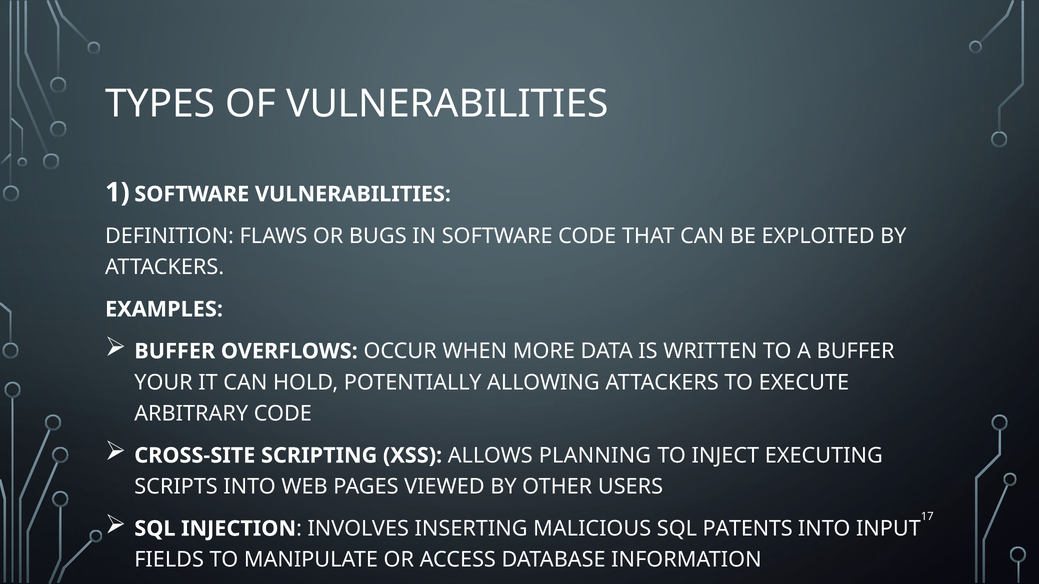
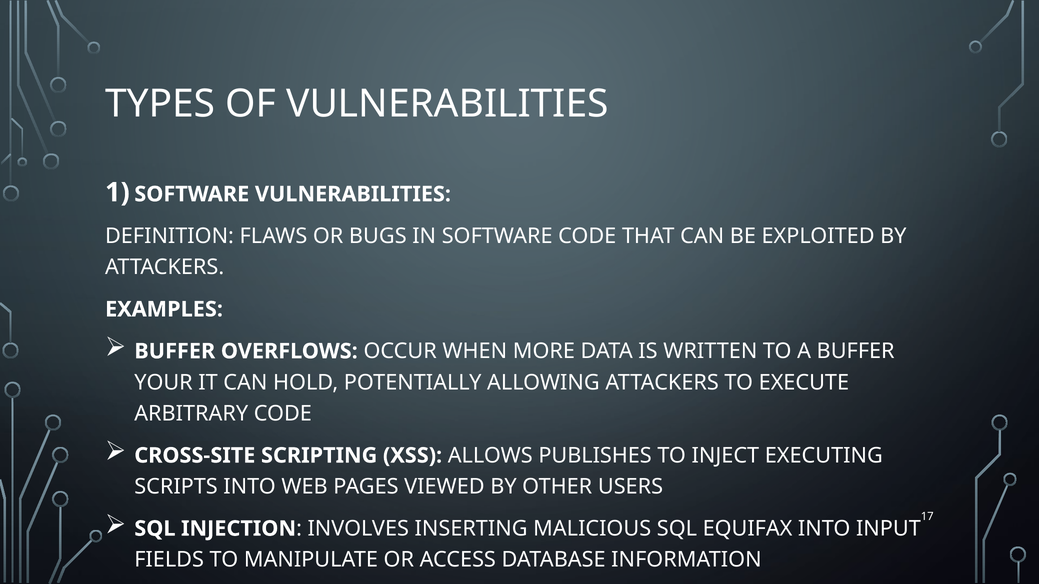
PLANNING: PLANNING -> PUBLISHES
PATENTS: PATENTS -> EQUIFAX
